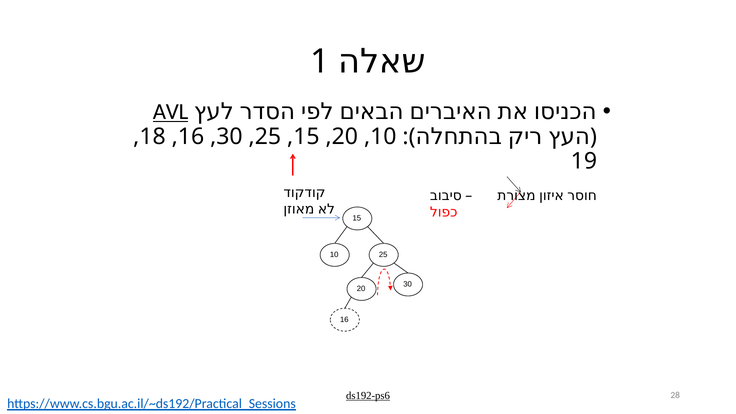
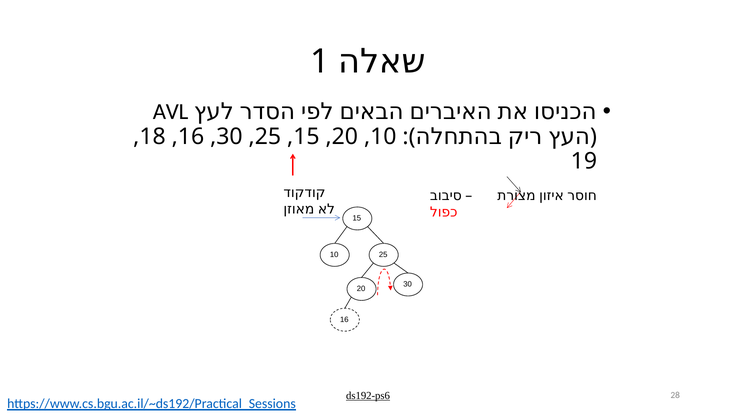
AVL underline: present -> none
